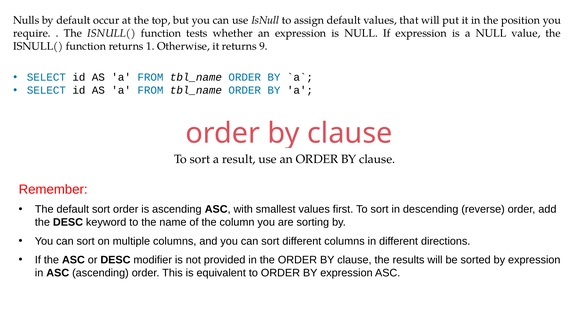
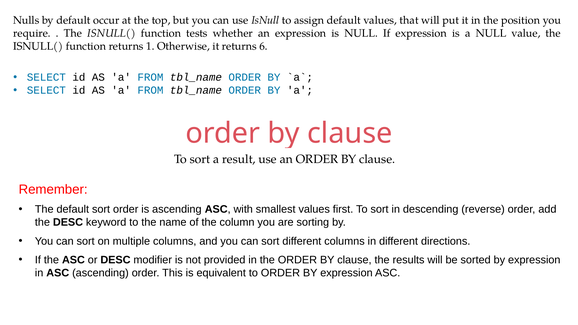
9: 9 -> 6
